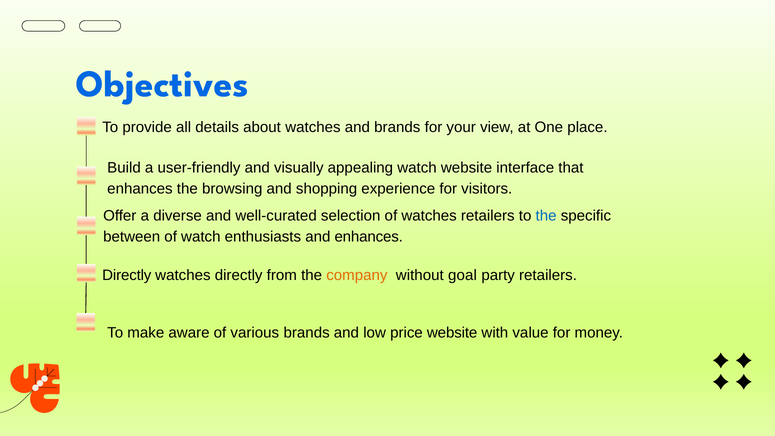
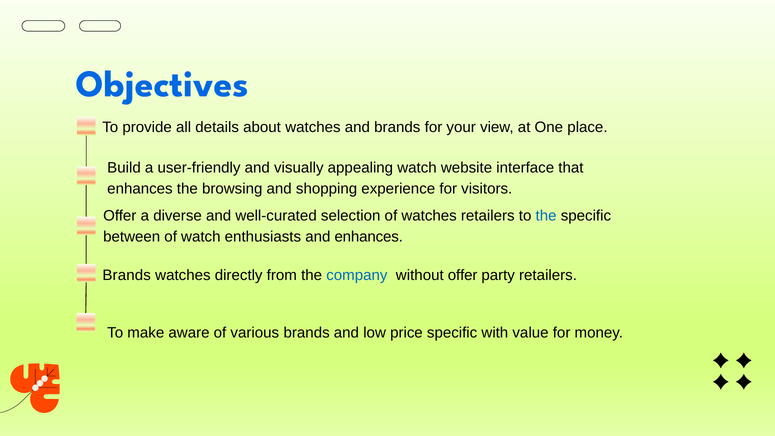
Directly at (127, 275): Directly -> Brands
company colour: orange -> blue
without goal: goal -> offer
price website: website -> specific
